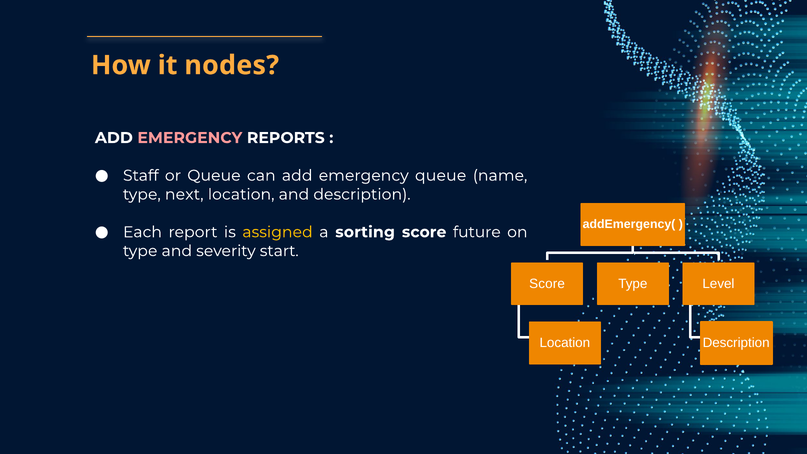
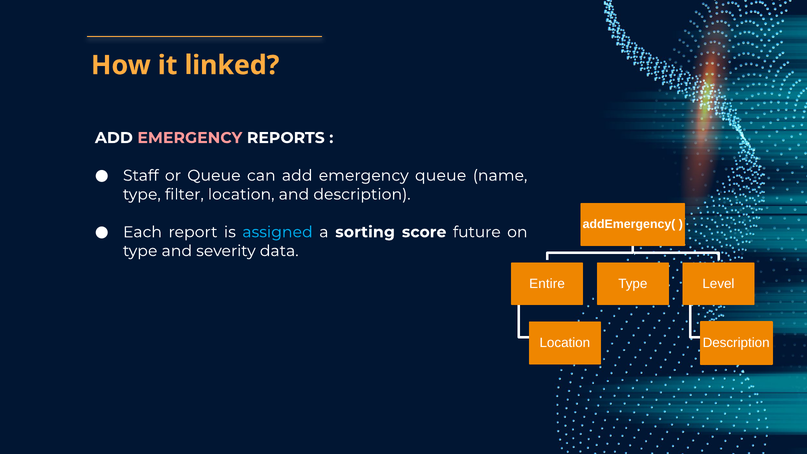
nodes: nodes -> linked
next: next -> filter
assigned colour: yellow -> light blue
start: start -> data
Score at (547, 284): Score -> Entire
